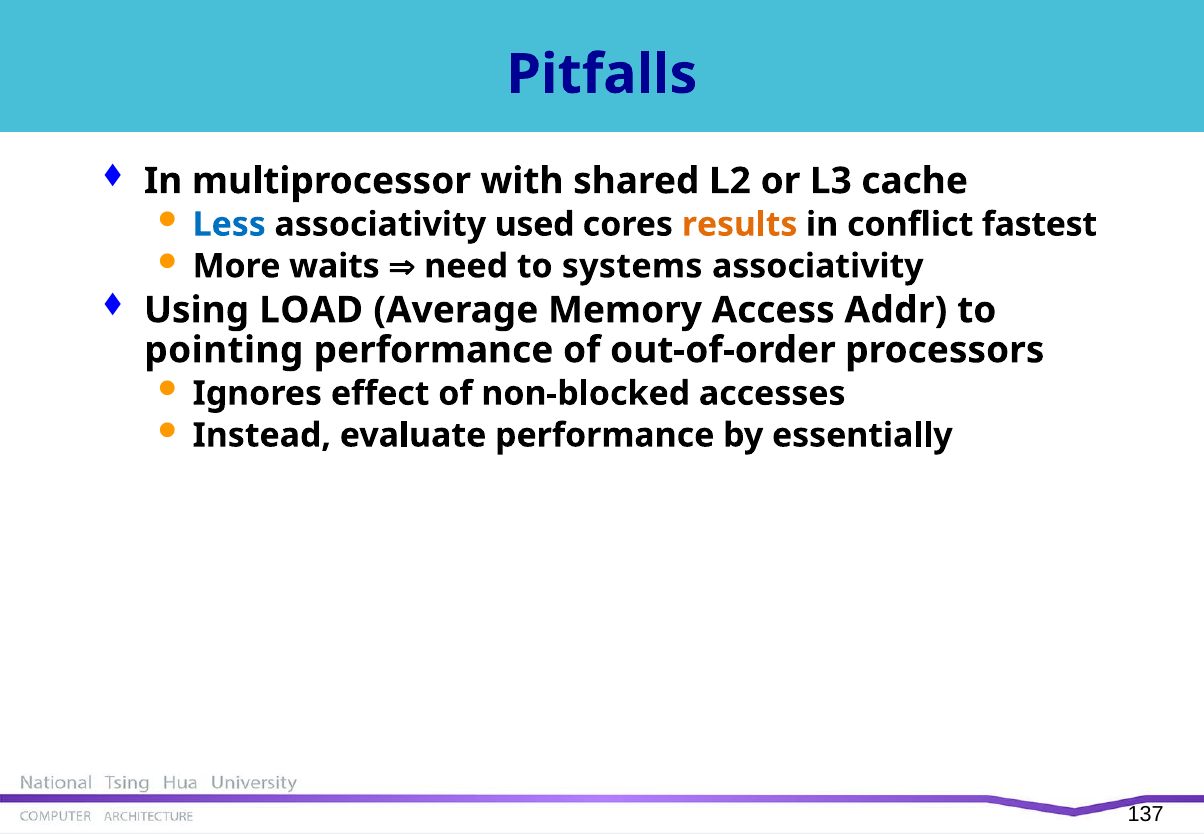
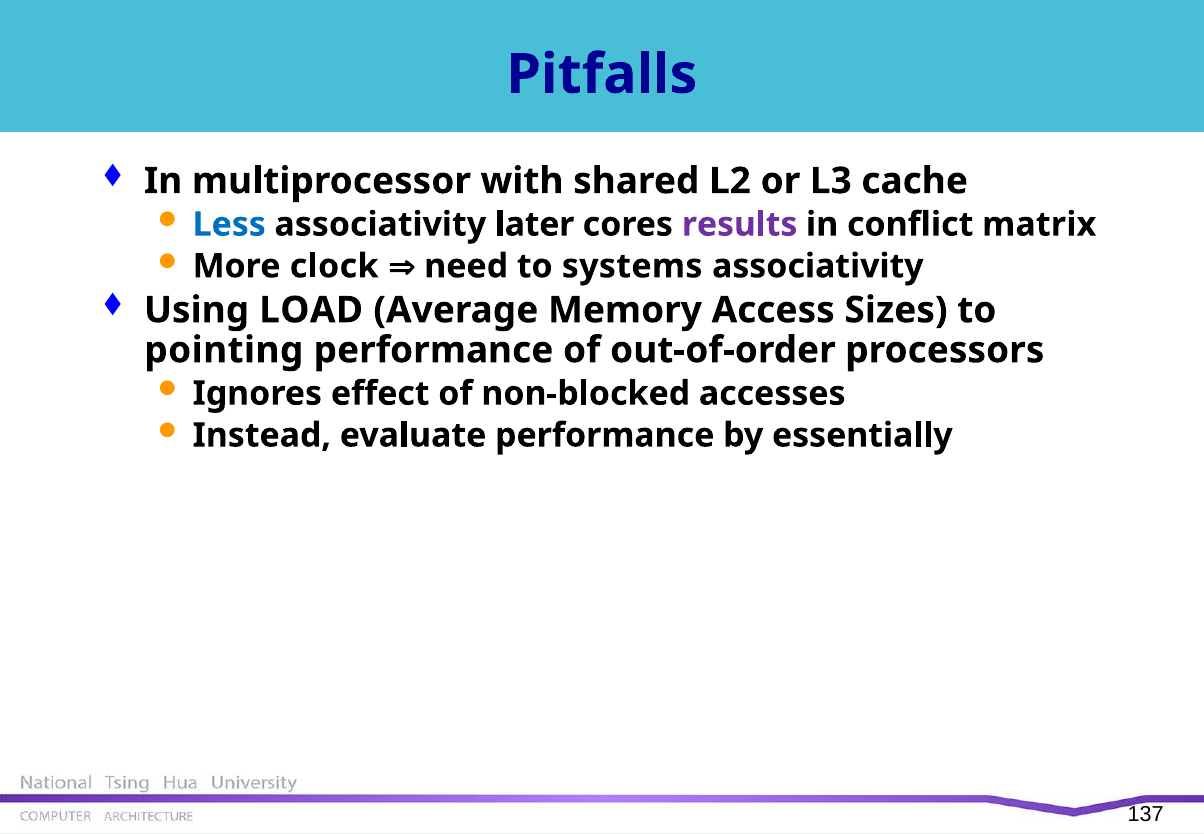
used: used -> later
results colour: orange -> purple
fastest: fastest -> matrix
waits: waits -> clock
Addr: Addr -> Sizes
